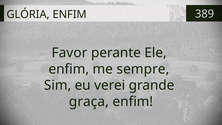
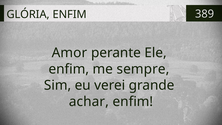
Favor: Favor -> Amor
graça: graça -> achar
